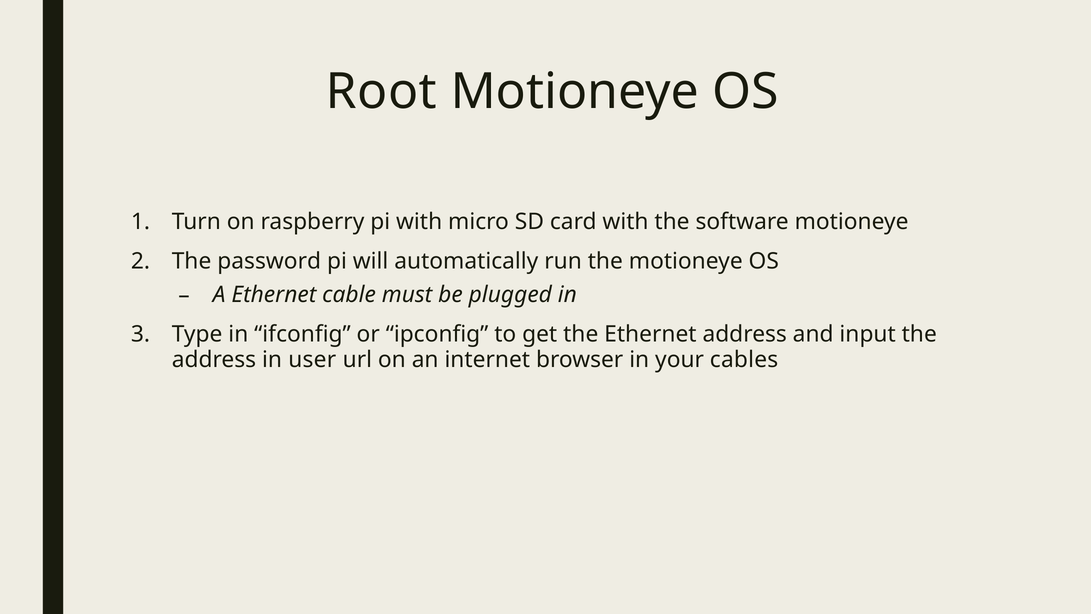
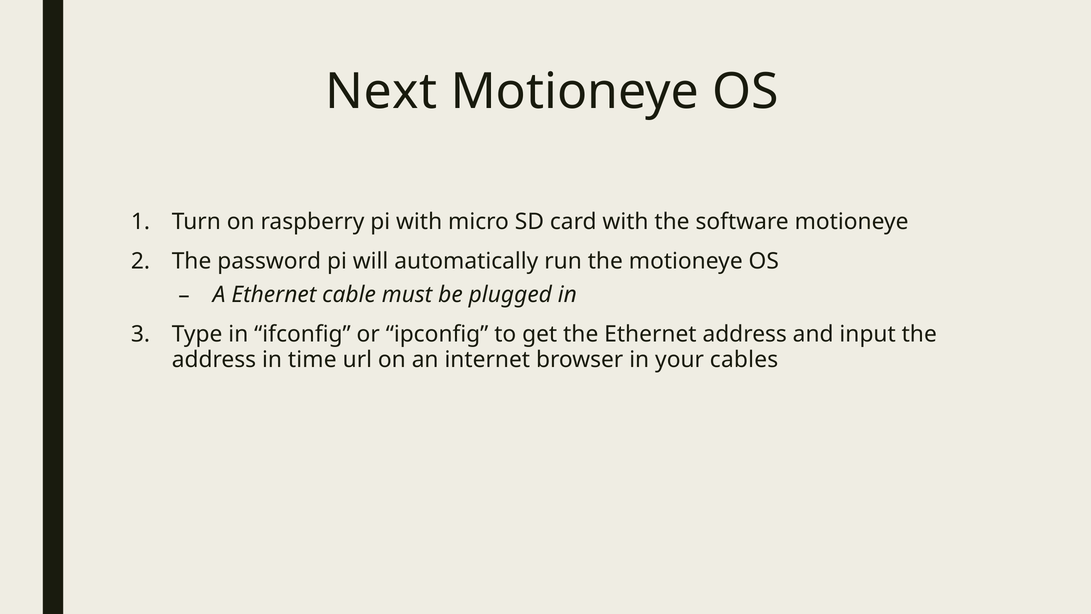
Root: Root -> Next
user: user -> time
